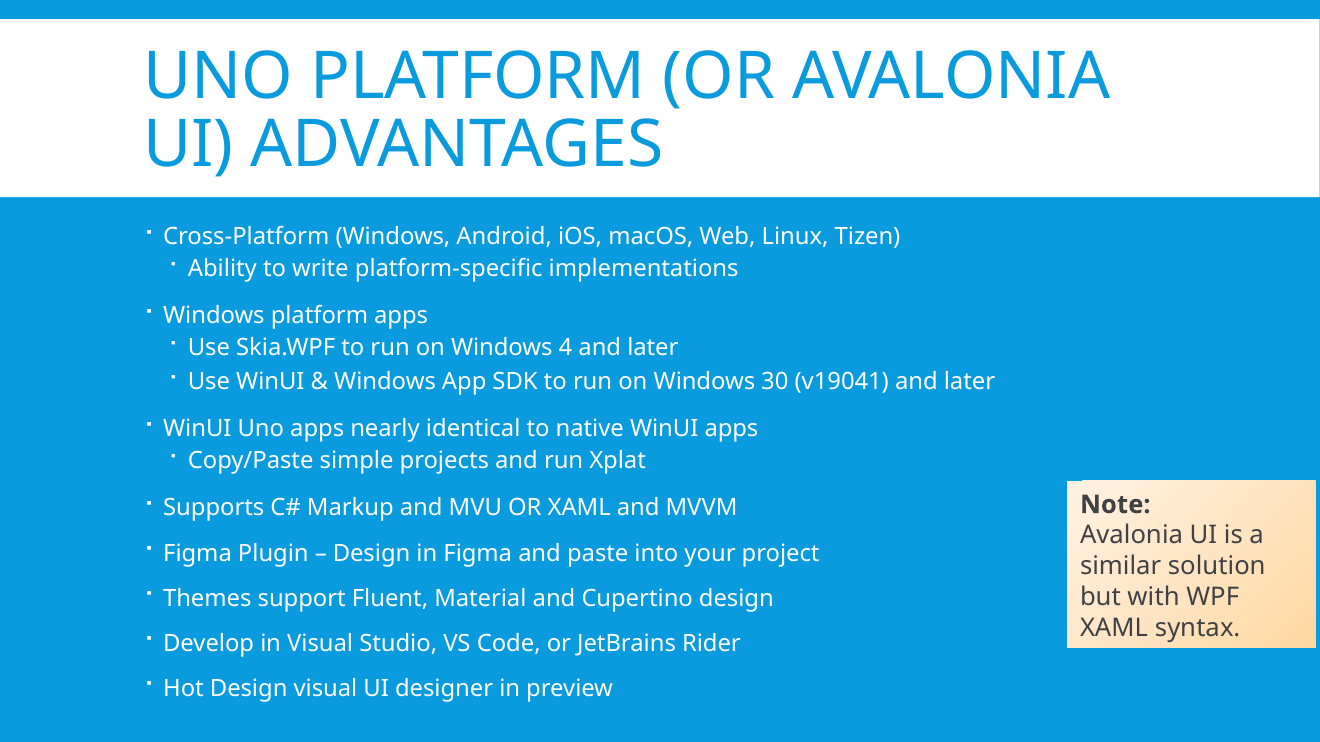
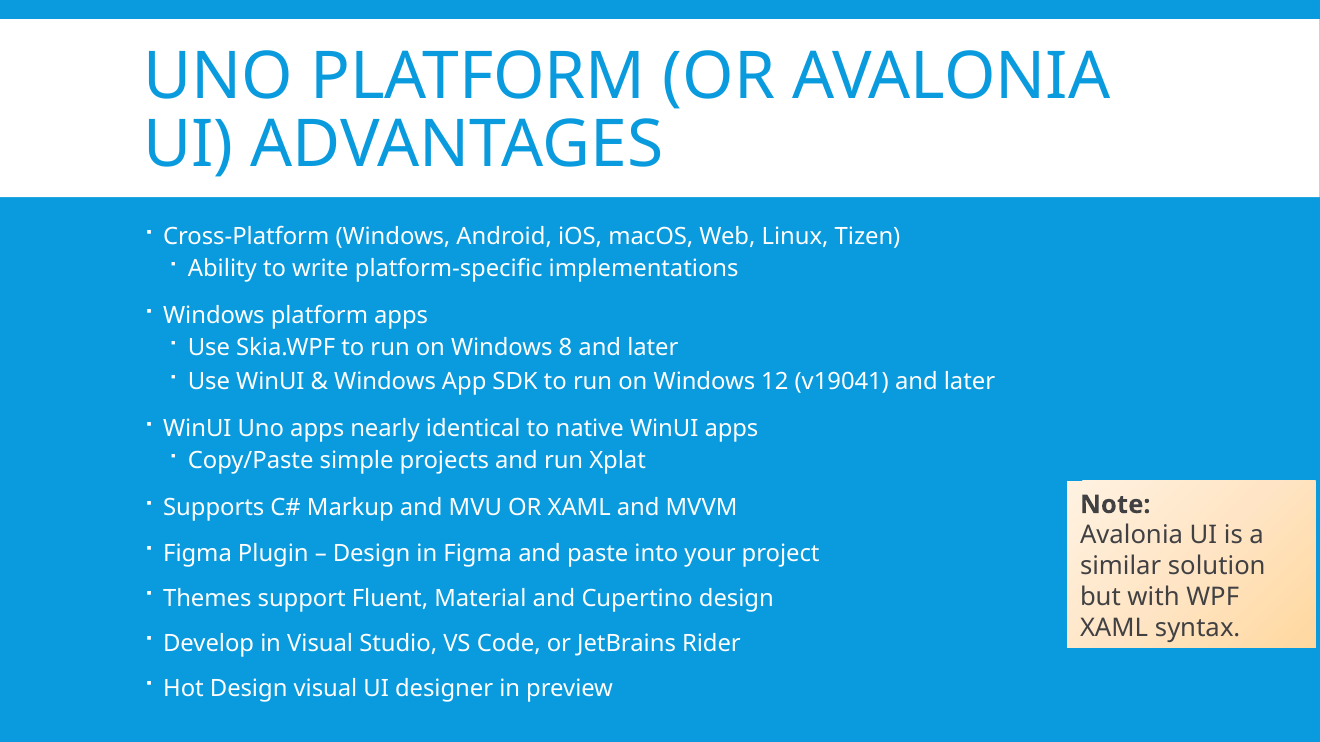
4: 4 -> 8
30: 30 -> 12
